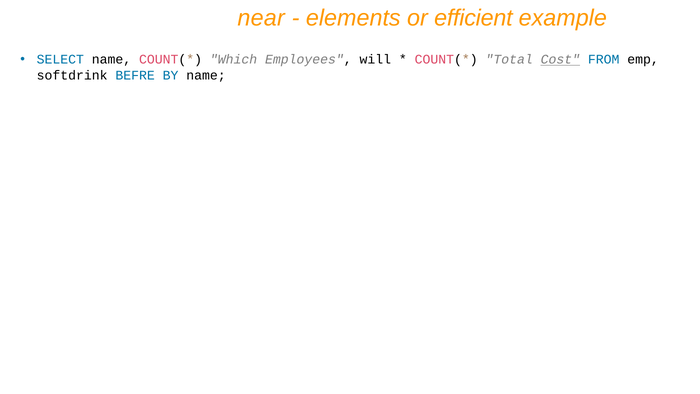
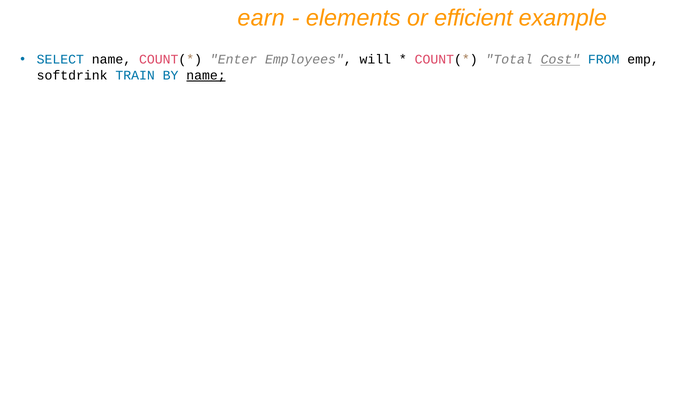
near: near -> earn
Which: Which -> Enter
BEFRE: BEFRE -> TRAIN
name at (206, 75) underline: none -> present
